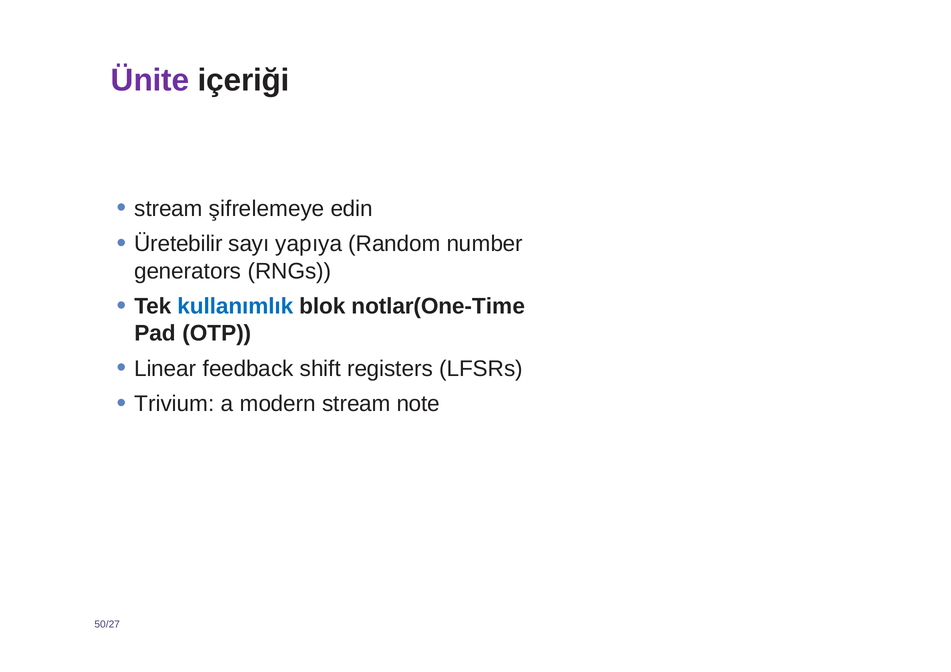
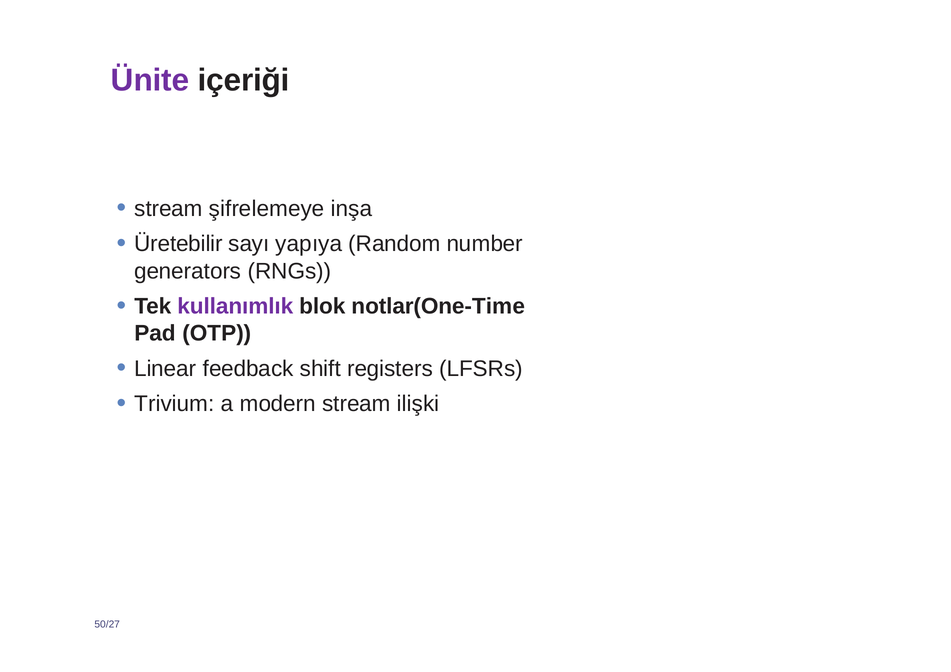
edin: edin -> inşa
kullanımlık colour: blue -> purple
note: note -> ilişki
